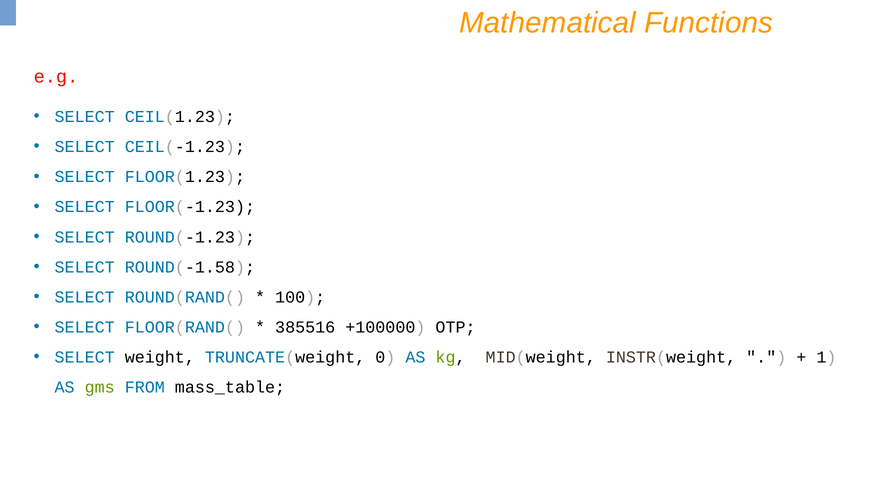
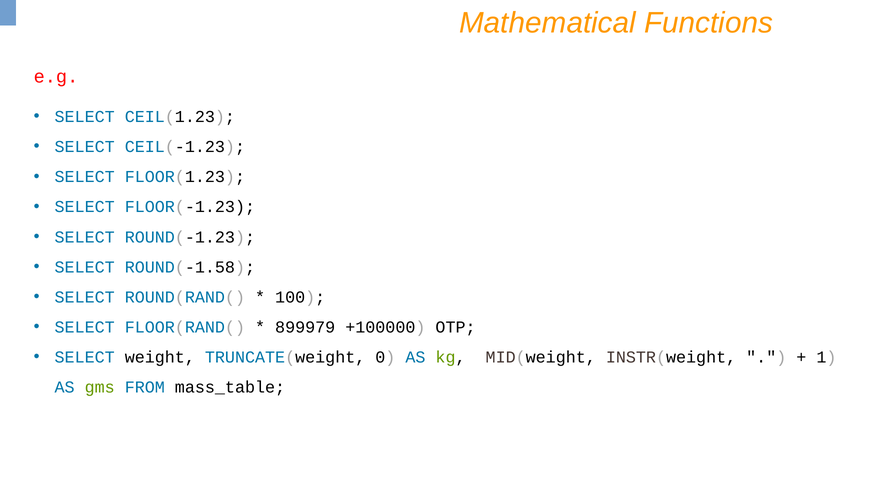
385516: 385516 -> 899979
